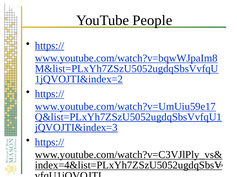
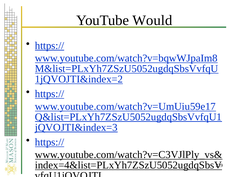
People: People -> Would
